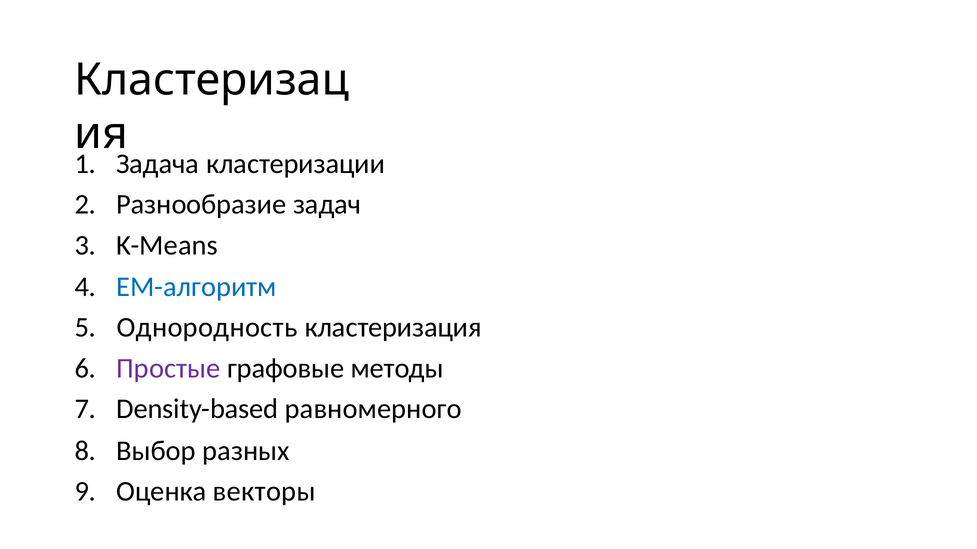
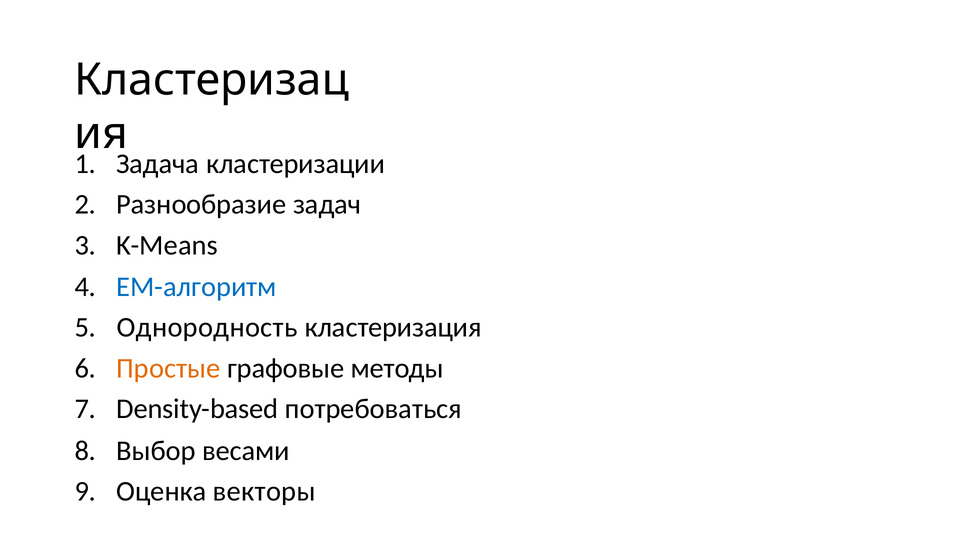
Простые colour: purple -> orange
равномерного: равномерного -> потребоваться
разных: разных -> весами
